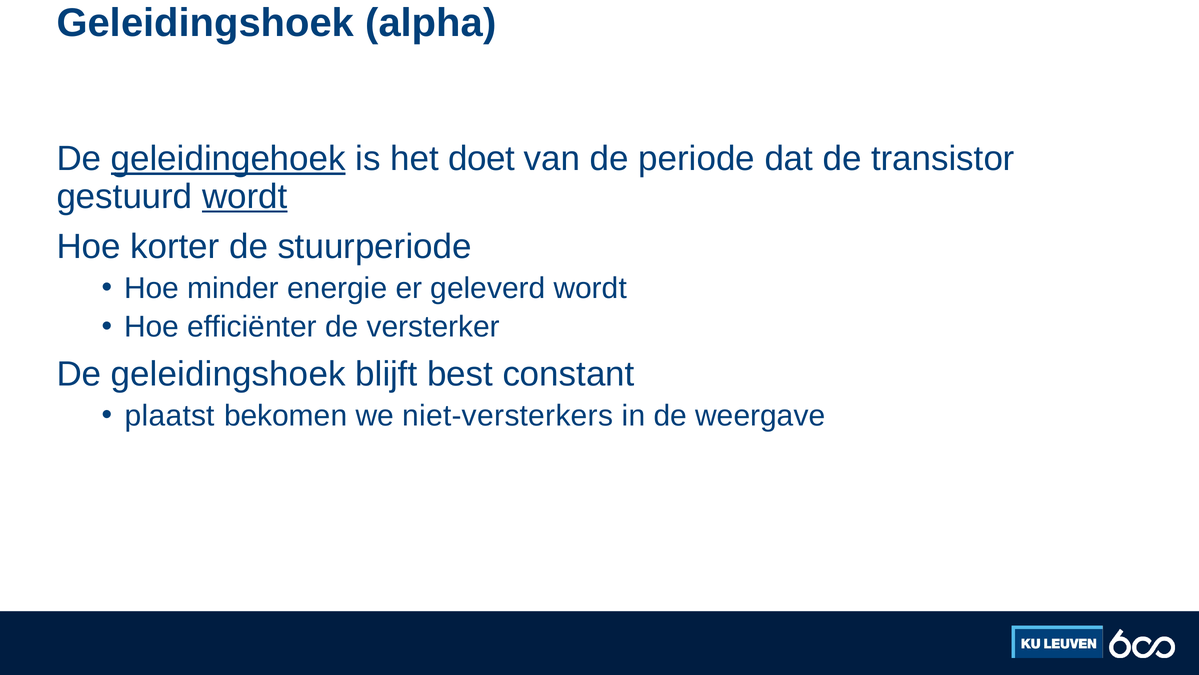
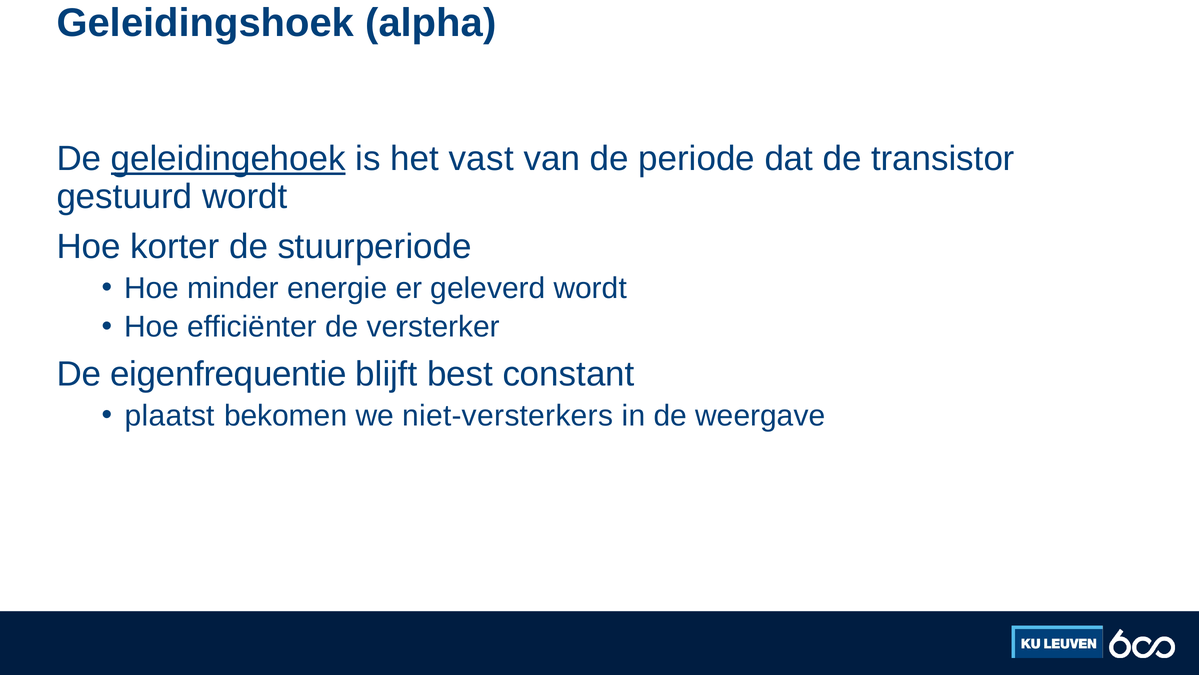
doet: doet -> vast
wordt at (245, 196) underline: present -> none
De geleidingshoek: geleidingshoek -> eigenfrequentie
